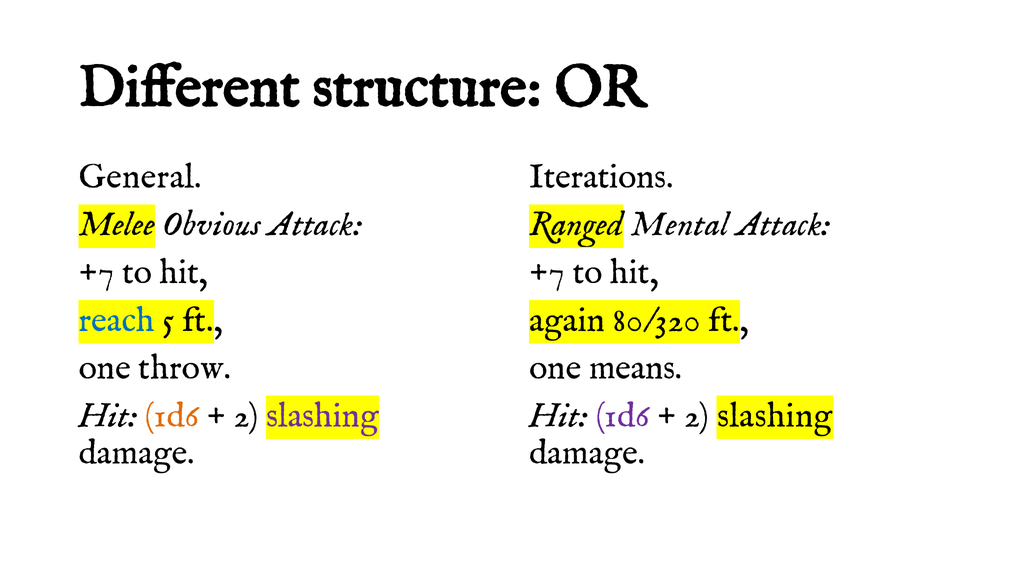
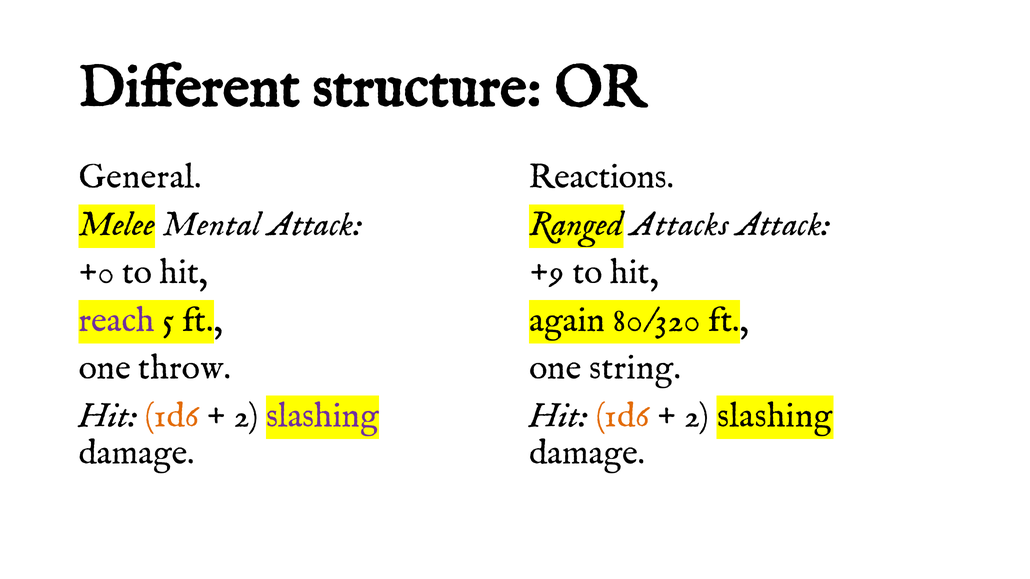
Iterations: Iterations -> Reactions
Obvious: Obvious -> Mental
Mental: Mental -> Attacks
+7 at (96, 272): +7 -> +0
+7 at (547, 272): +7 -> +9
reach colour: blue -> purple
means: means -> string
1d6 at (623, 416) colour: purple -> orange
